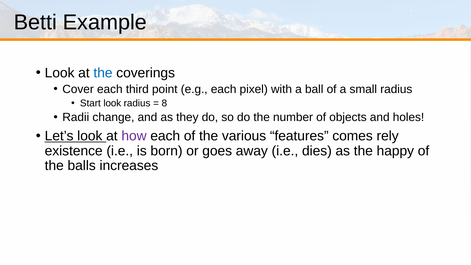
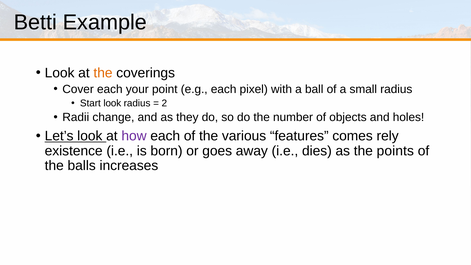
the at (103, 73) colour: blue -> orange
third: third -> your
8: 8 -> 2
happy: happy -> points
